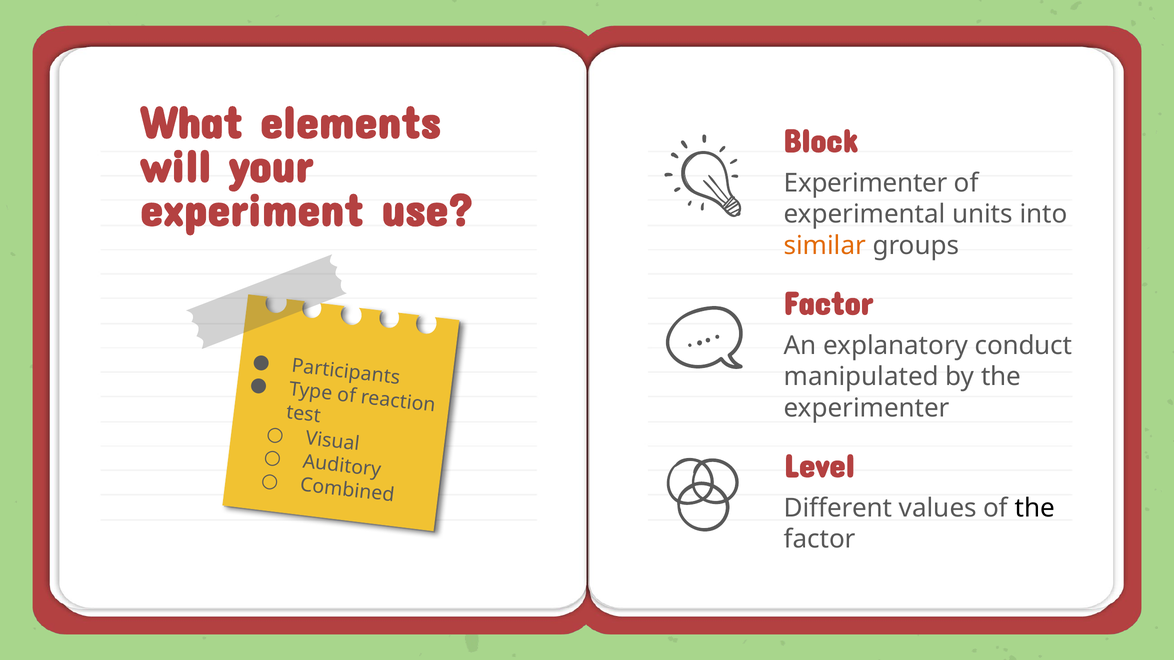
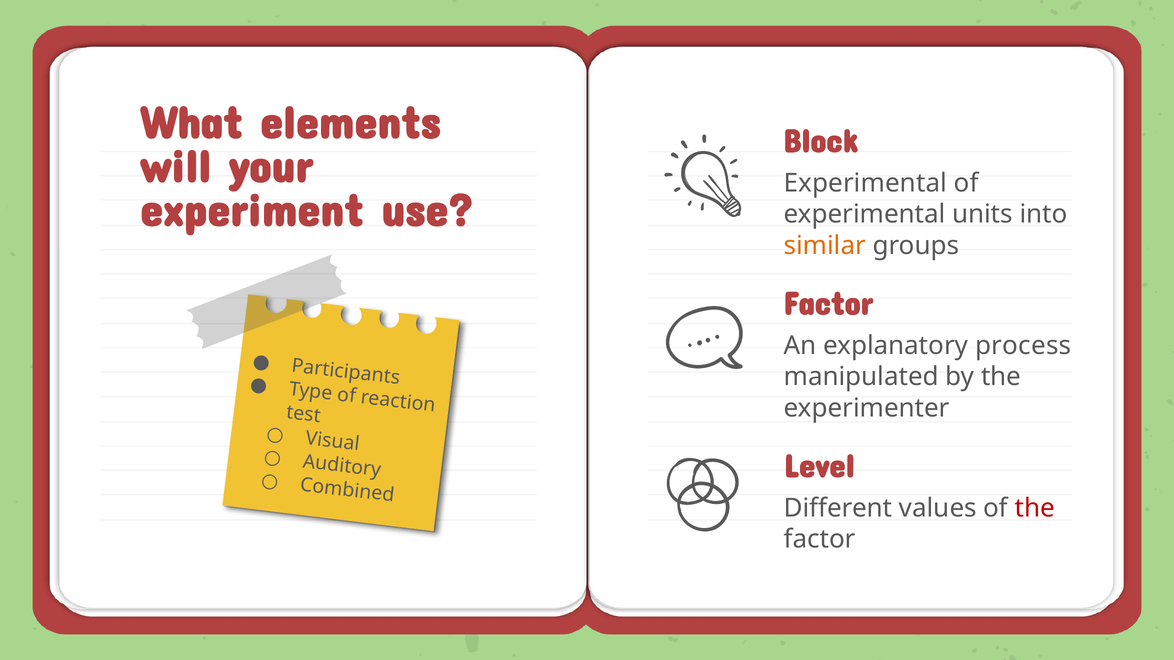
Experimenter at (866, 183): Experimenter -> Experimental
conduct: conduct -> process
the at (1035, 508) colour: black -> red
